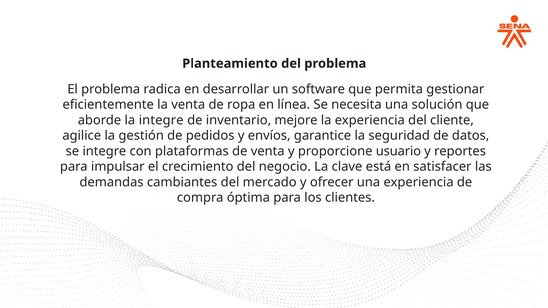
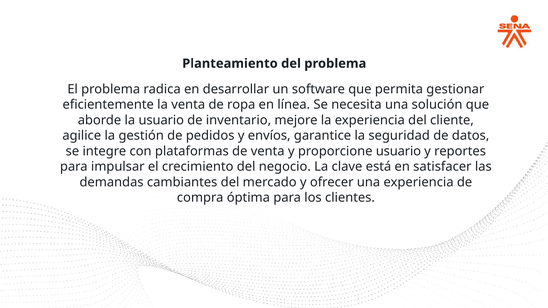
la integre: integre -> usuario
